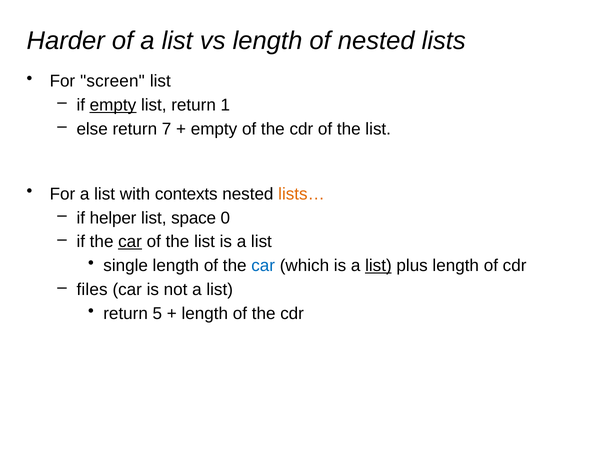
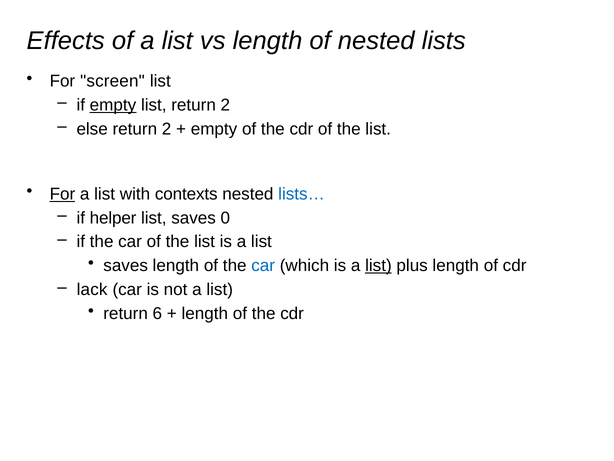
Harder: Harder -> Effects
list return 1: 1 -> 2
else return 7: 7 -> 2
For at (62, 194) underline: none -> present
lists… colour: orange -> blue
list space: space -> saves
car at (130, 242) underline: present -> none
single at (126, 265): single -> saves
files: files -> lack
5: 5 -> 6
